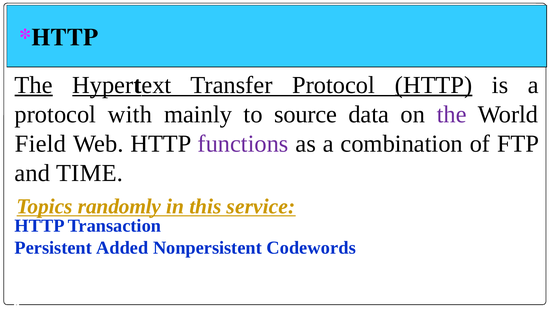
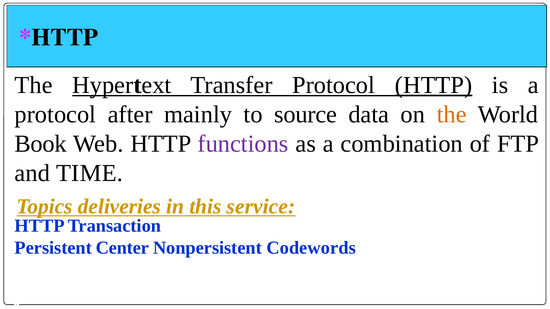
The at (34, 85) underline: present -> none
with: with -> after
the at (452, 114) colour: purple -> orange
Field: Field -> Book
randomly: randomly -> deliveries
Added: Added -> Center
